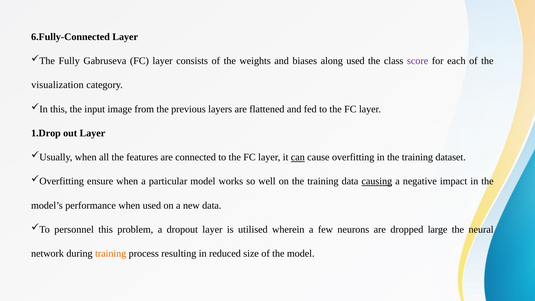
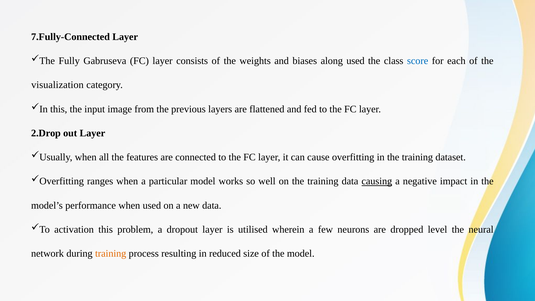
6.Fully-Connected: 6.Fully-Connected -> 7.Fully-Connected
score colour: purple -> blue
1.Drop: 1.Drop -> 2.Drop
can underline: present -> none
ensure: ensure -> ranges
personnel: personnel -> activation
large: large -> level
